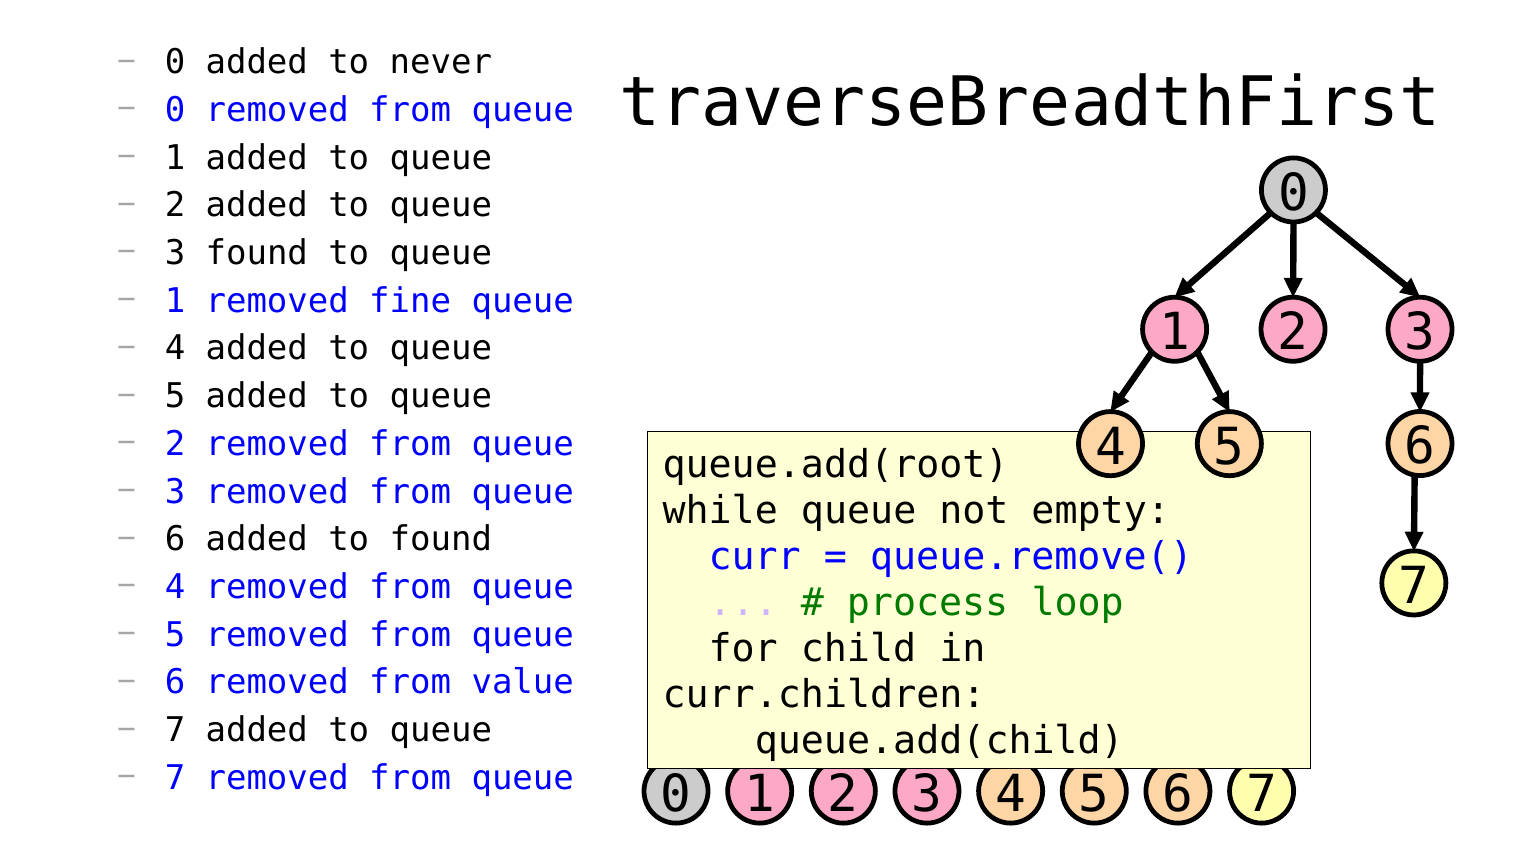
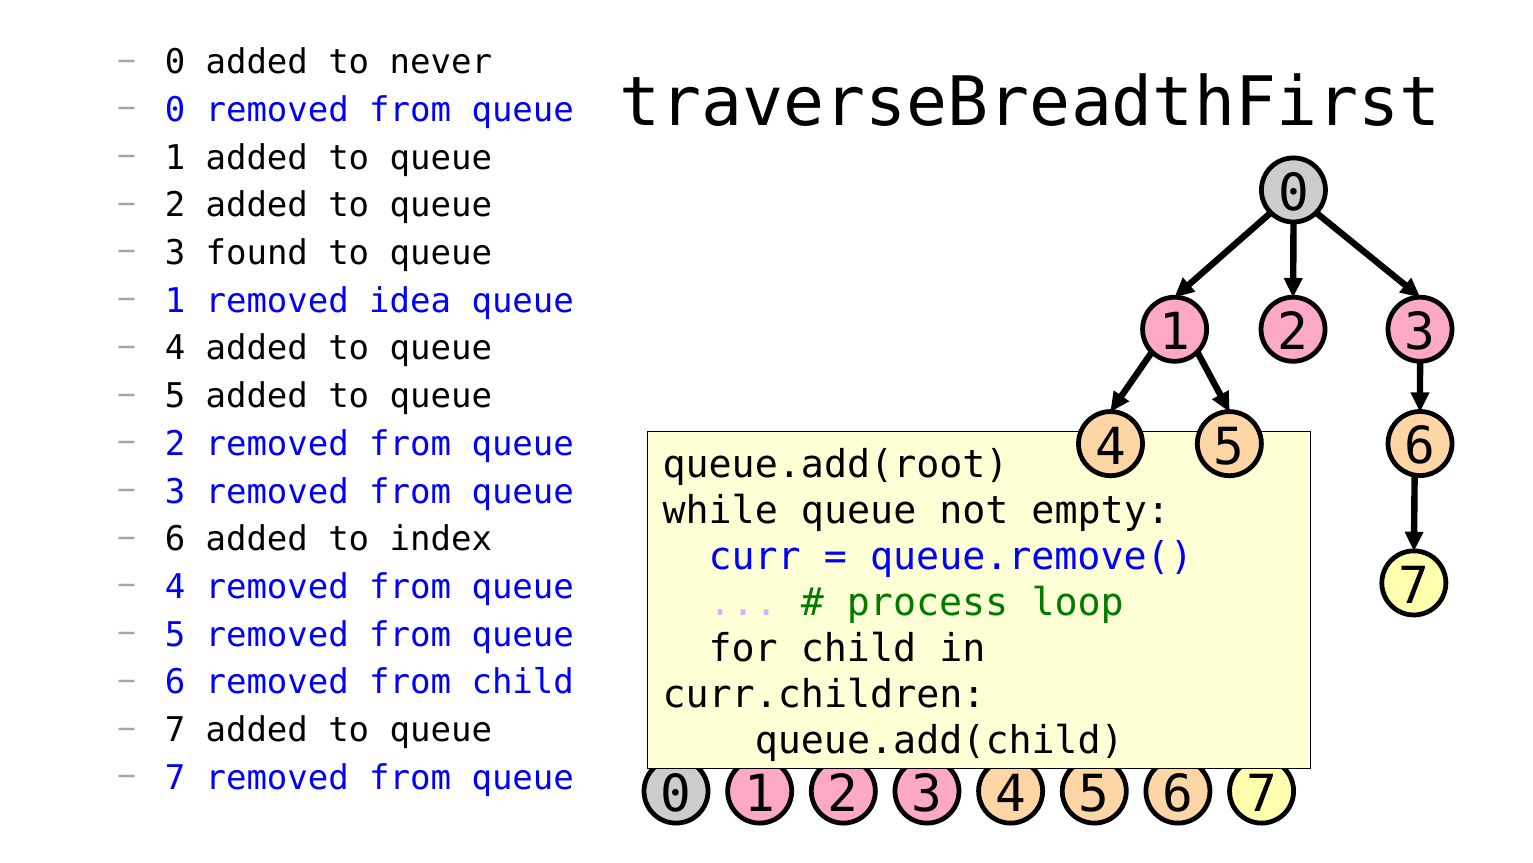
fine: fine -> idea
to found: found -> index
from value: value -> child
